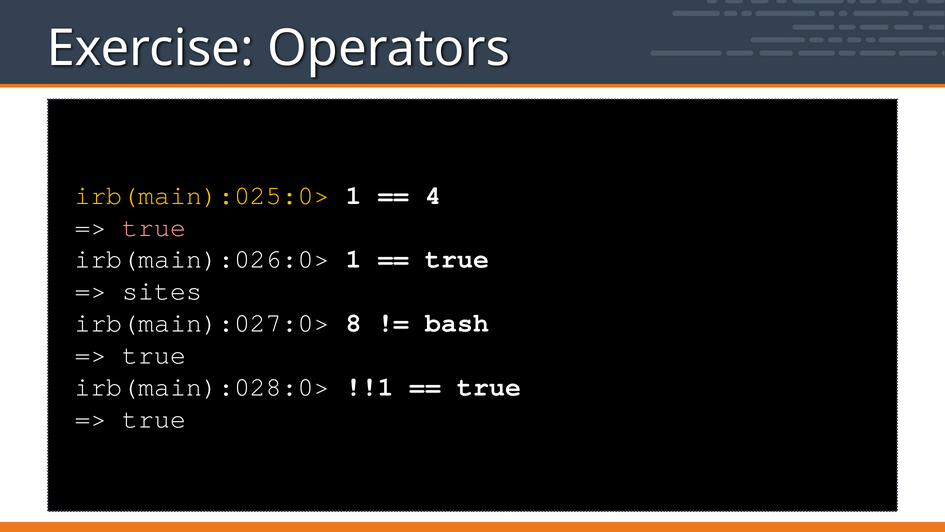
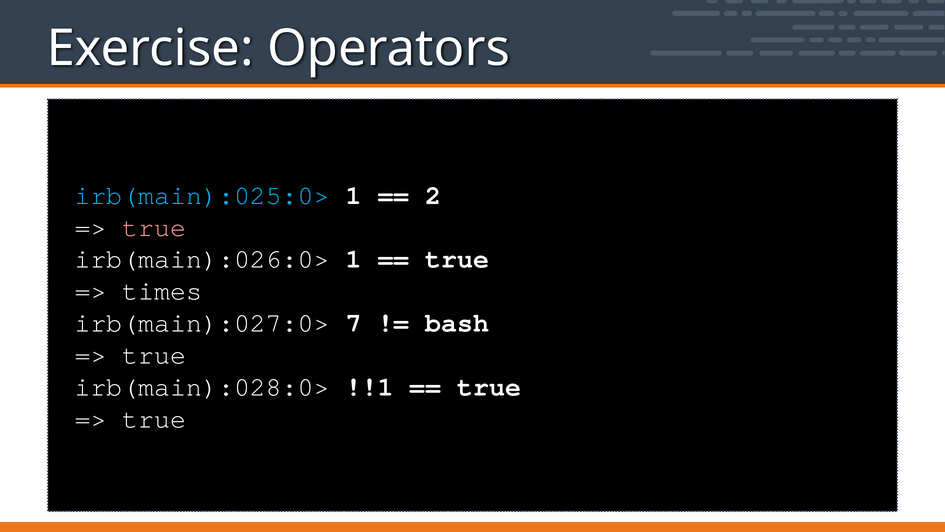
irb(main):025:0> colour: yellow -> light blue
4: 4 -> 2
sites: sites -> times
8: 8 -> 7
